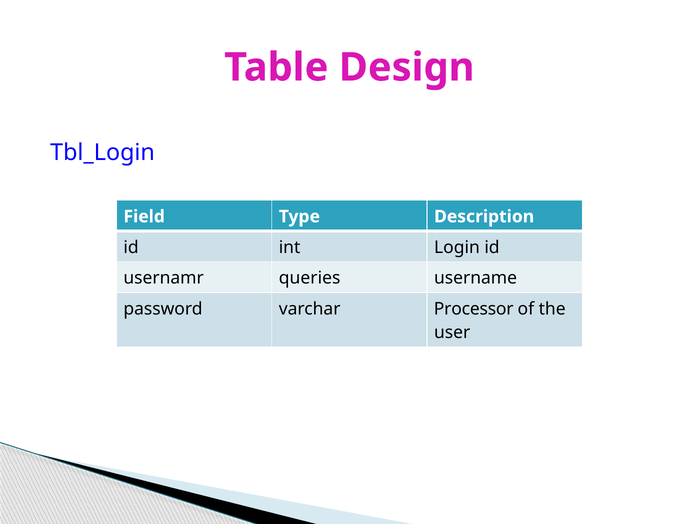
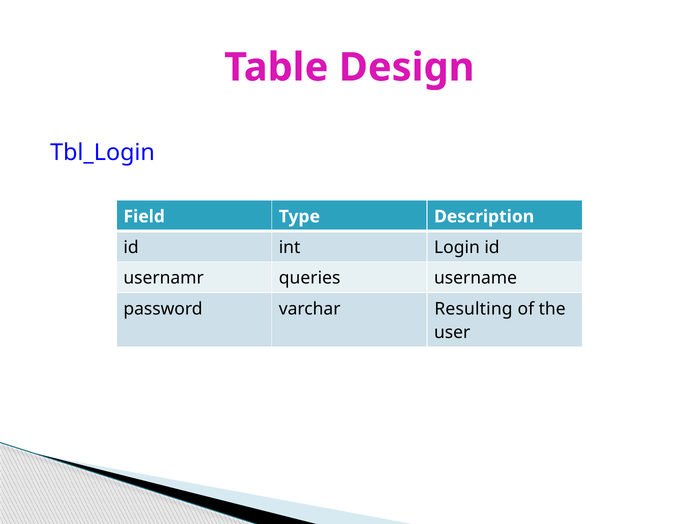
Processor: Processor -> Resulting
